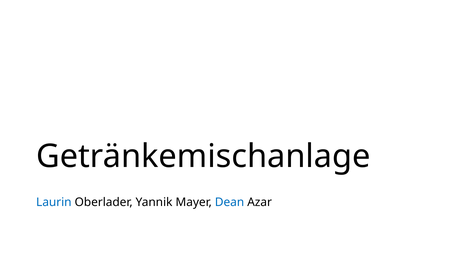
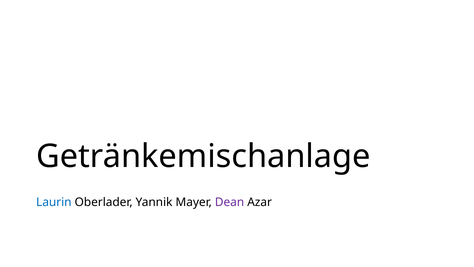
Dean colour: blue -> purple
